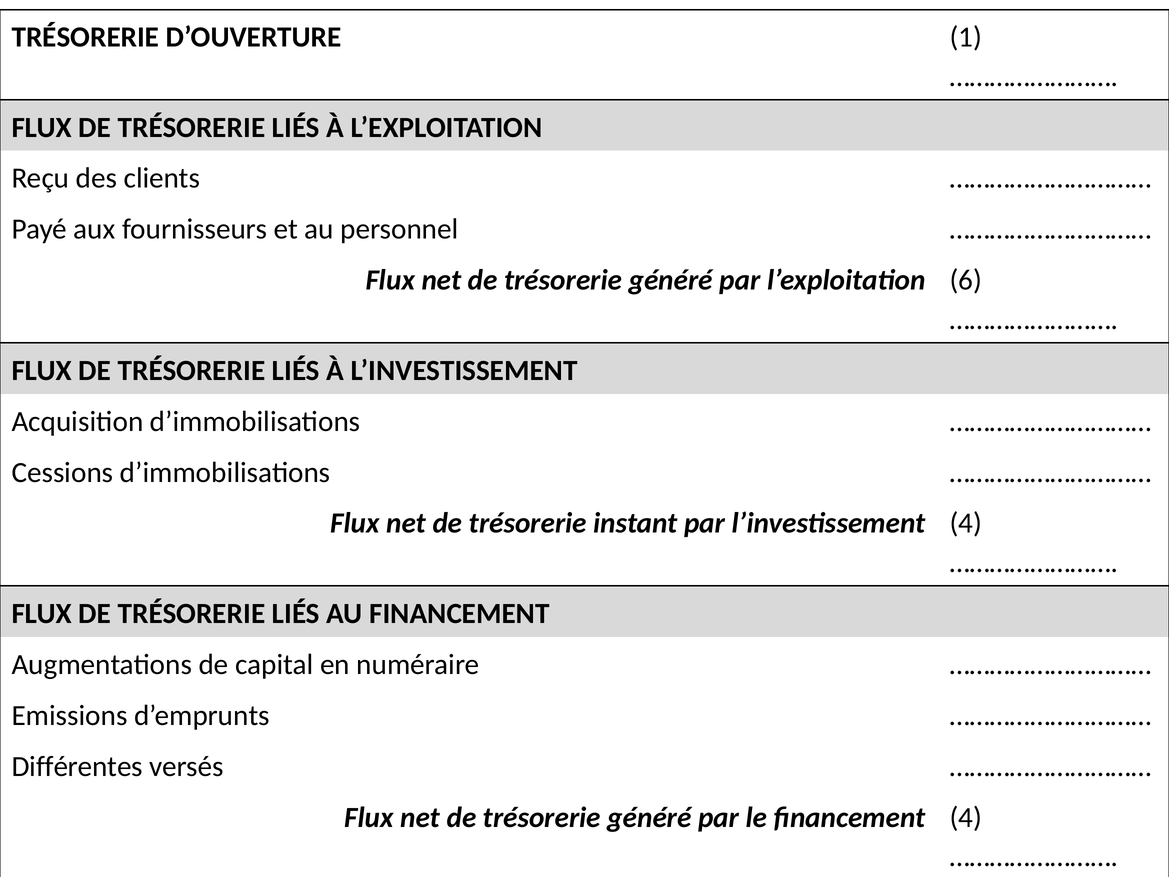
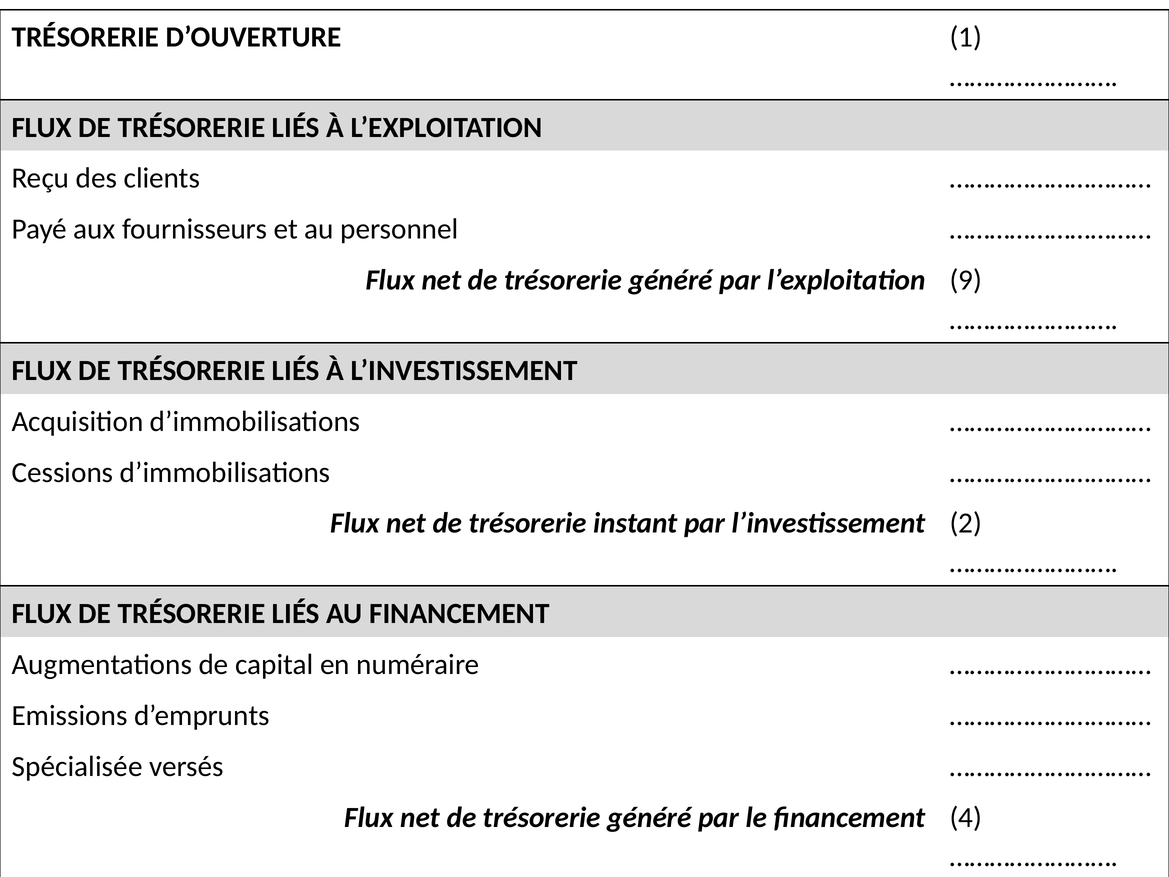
l’exploitation 6: 6 -> 9
l’investissement 4: 4 -> 2
Différentes: Différentes -> Spécialisée
